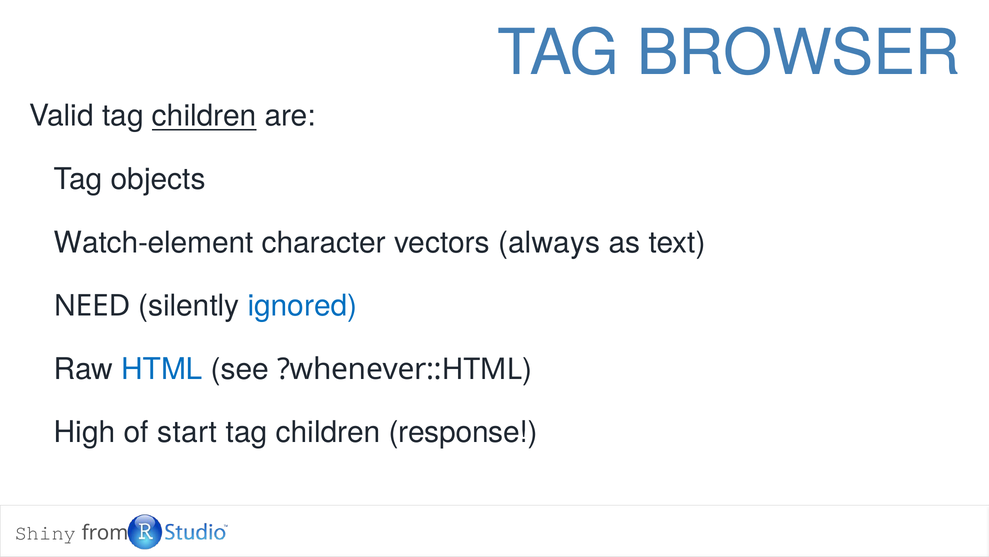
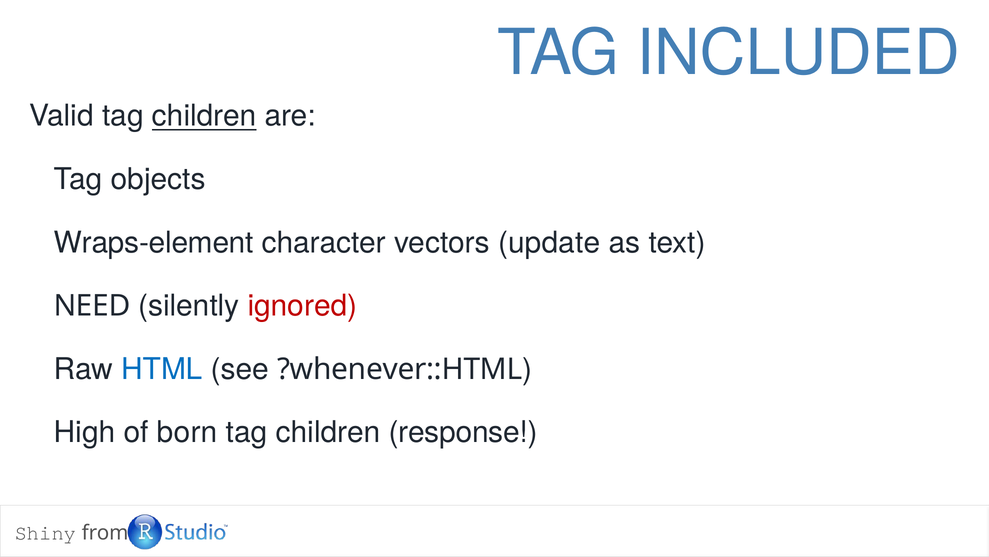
BROWSER: BROWSER -> INCLUDED
Watch-element: Watch-element -> Wraps-element
always: always -> update
ignored colour: blue -> red
start: start -> born
